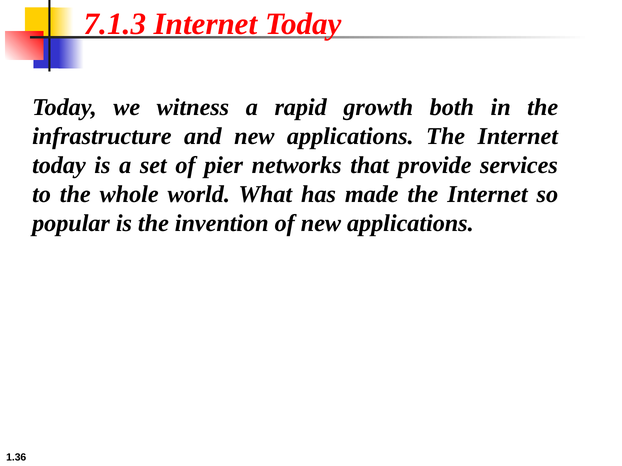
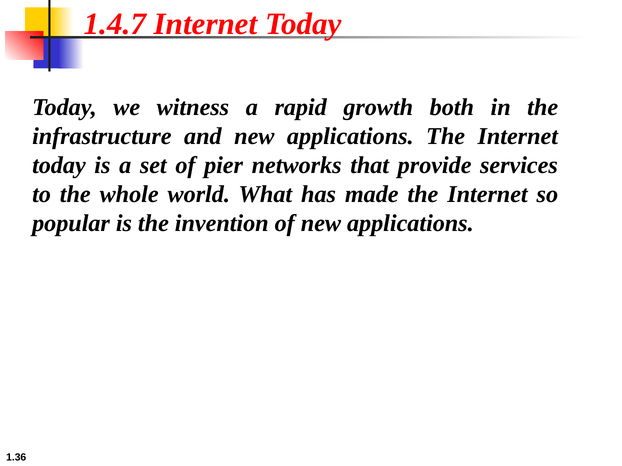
7.1.3: 7.1.3 -> 1.4.7
